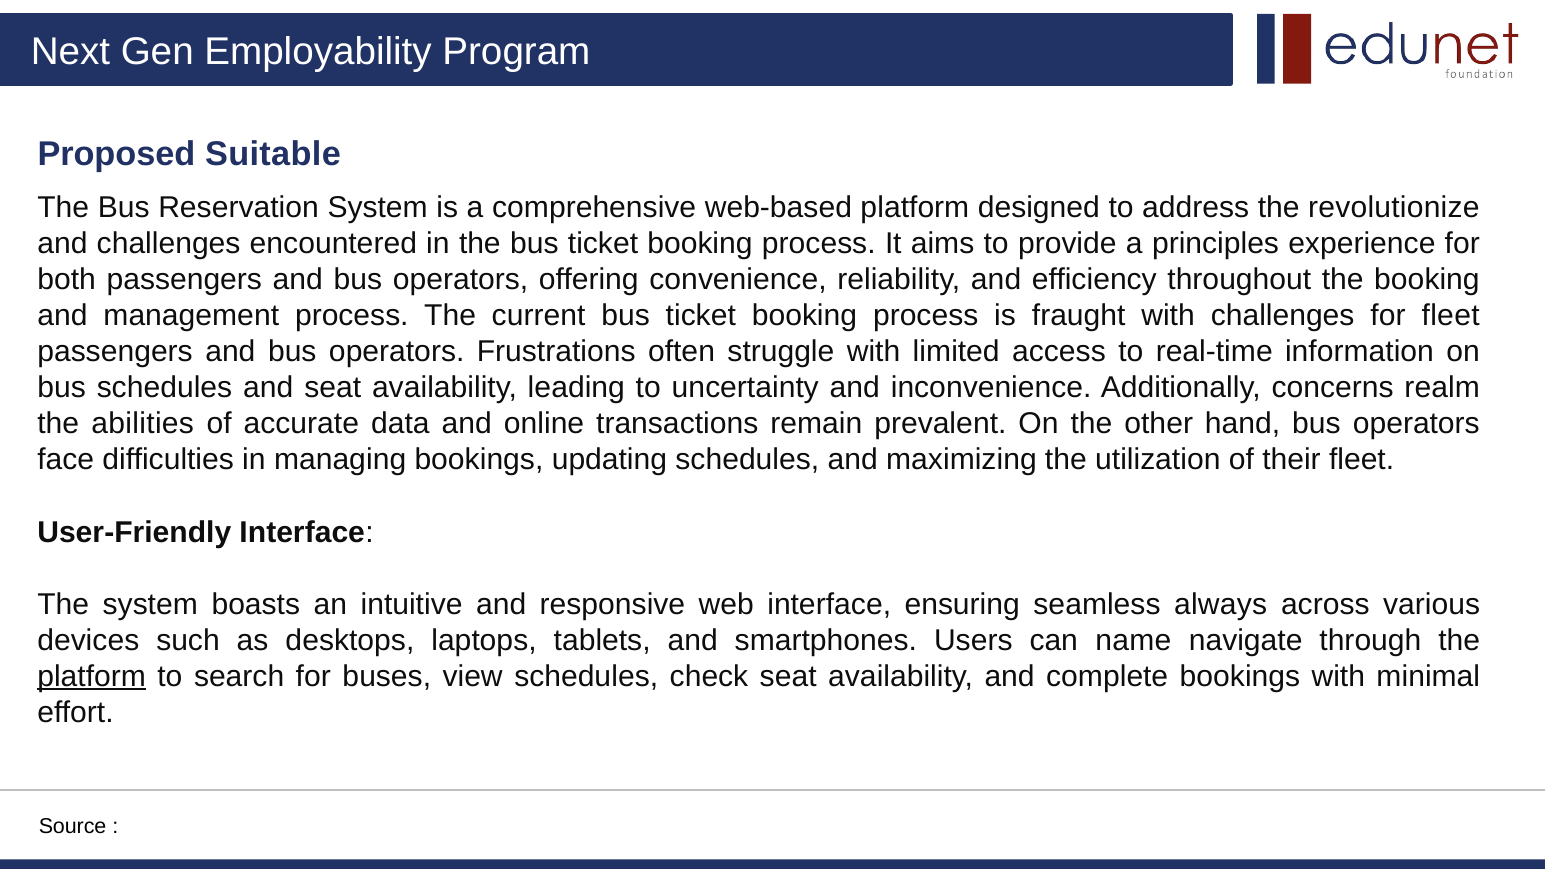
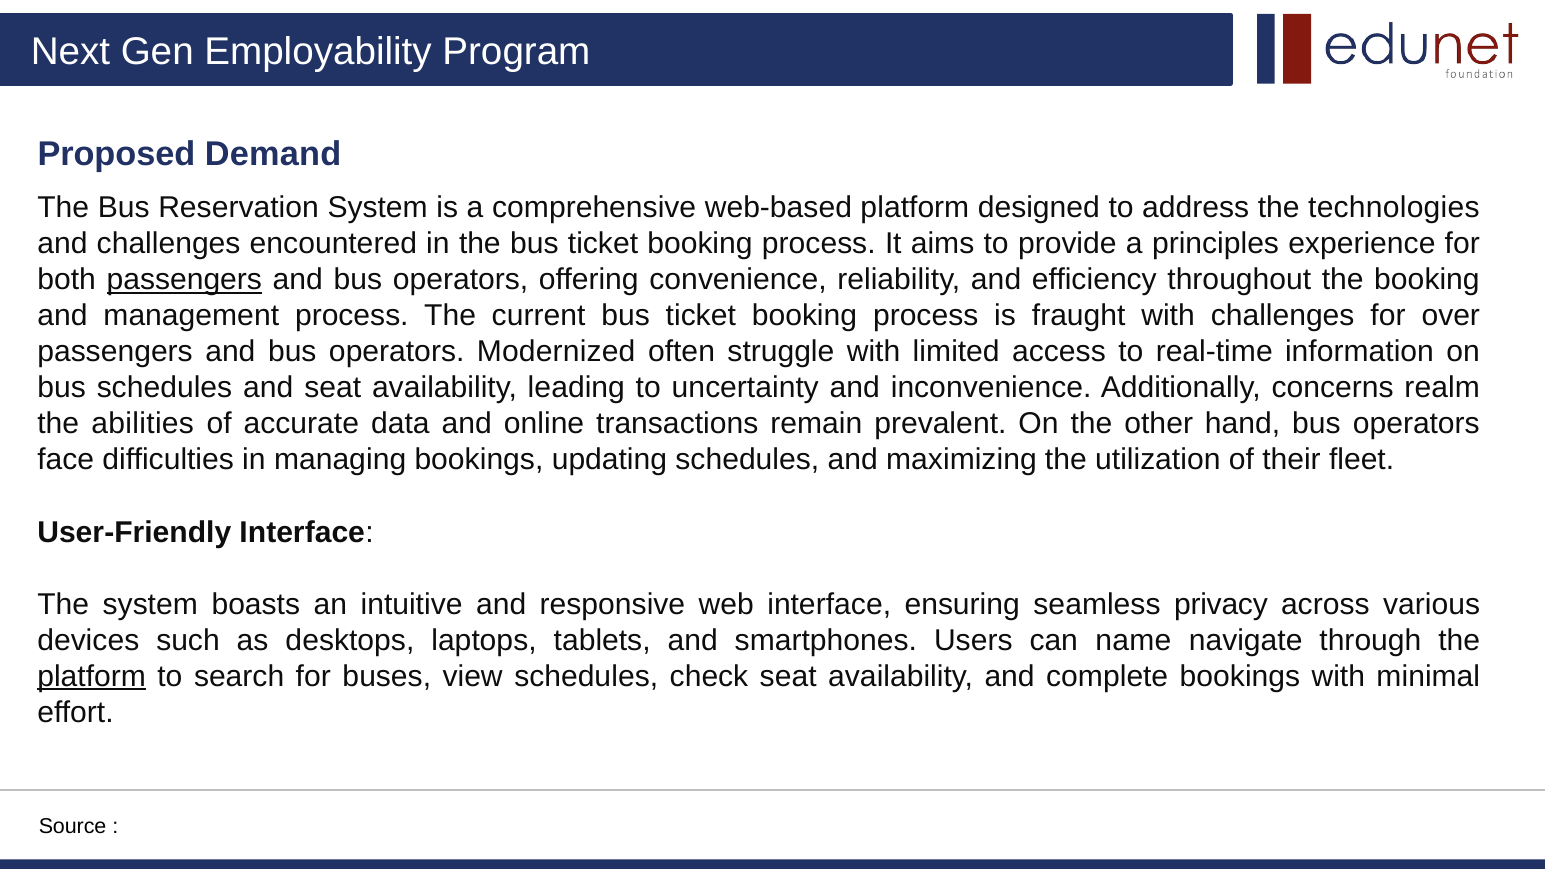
Suitable: Suitable -> Demand
revolutionize: revolutionize -> technologies
passengers at (184, 280) underline: none -> present
for fleet: fleet -> over
Frustrations: Frustrations -> Modernized
always: always -> privacy
